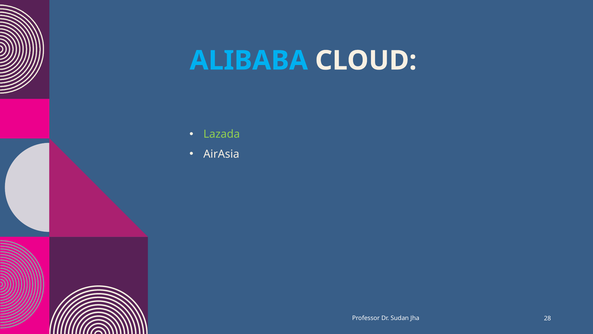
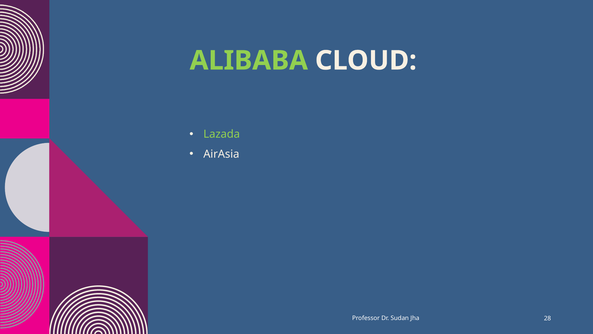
ALIBABA colour: light blue -> light green
